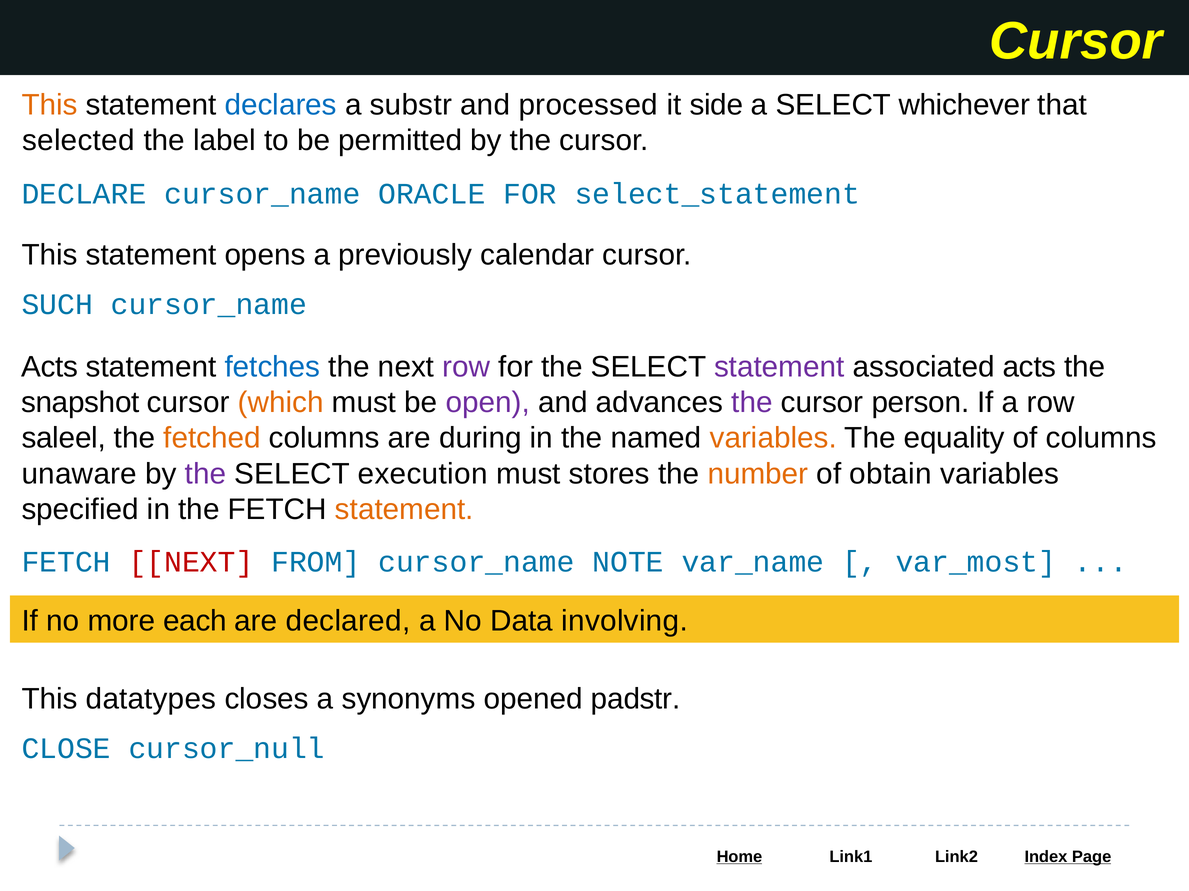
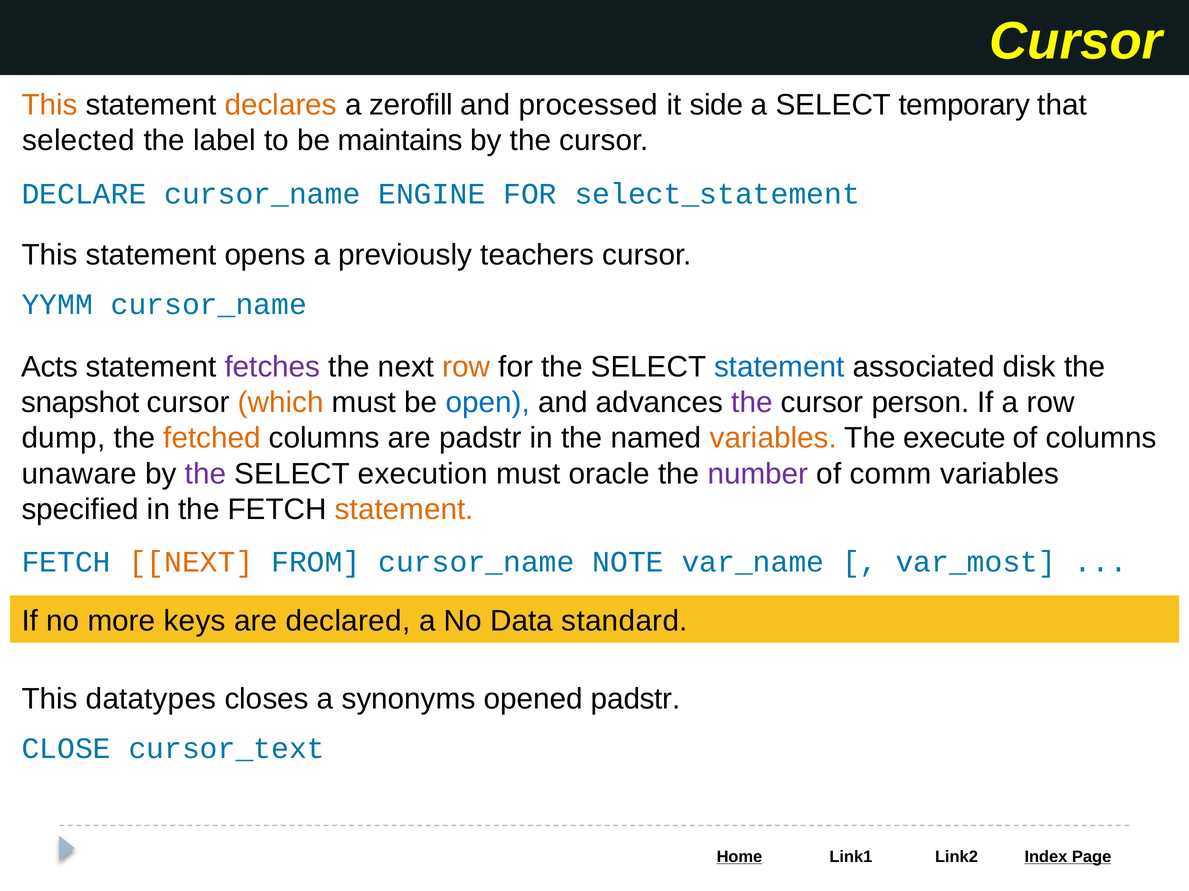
declares colour: blue -> orange
substr: substr -> zerofill
whichever: whichever -> temporary
permitted: permitted -> maintains
ORACLE: ORACLE -> ENGINE
calendar: calendar -> teachers
SUCH: SUCH -> YYMM
fetches colour: blue -> purple
row at (466, 367) colour: purple -> orange
statement at (779, 367) colour: purple -> blue
associated acts: acts -> disk
open colour: purple -> blue
saleel: saleel -> dump
are during: during -> padstr
equality: equality -> execute
stores: stores -> oracle
number colour: orange -> purple
obtain: obtain -> comm
NEXT at (191, 562) colour: red -> orange
each: each -> keys
involving: involving -> standard
cursor_null: cursor_null -> cursor_text
